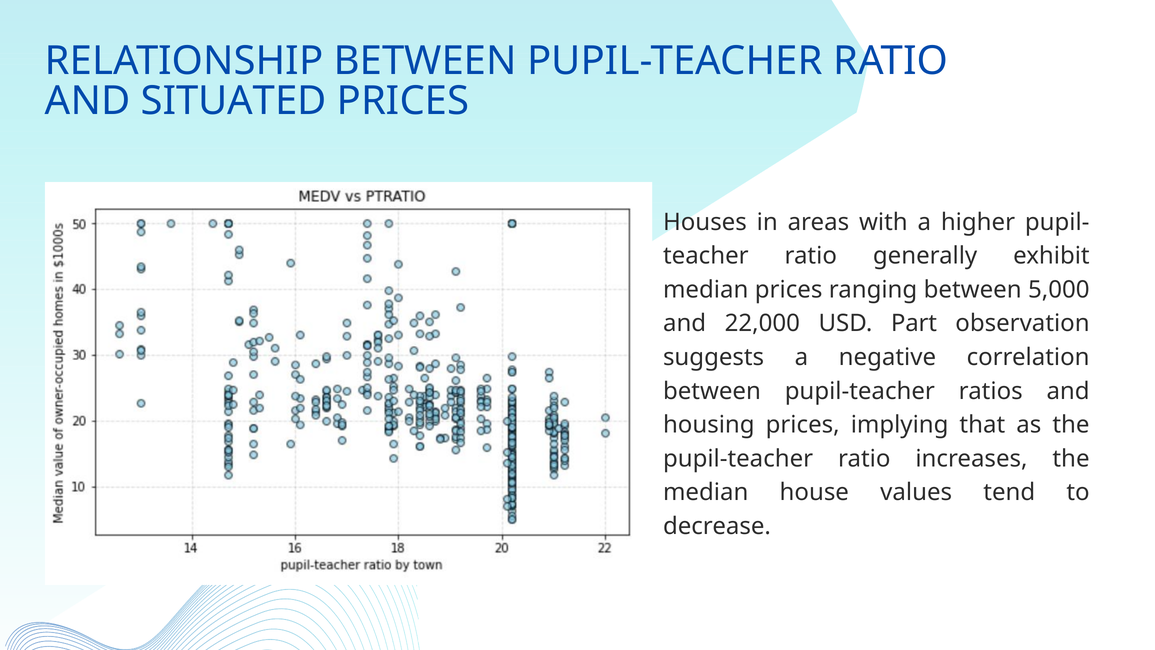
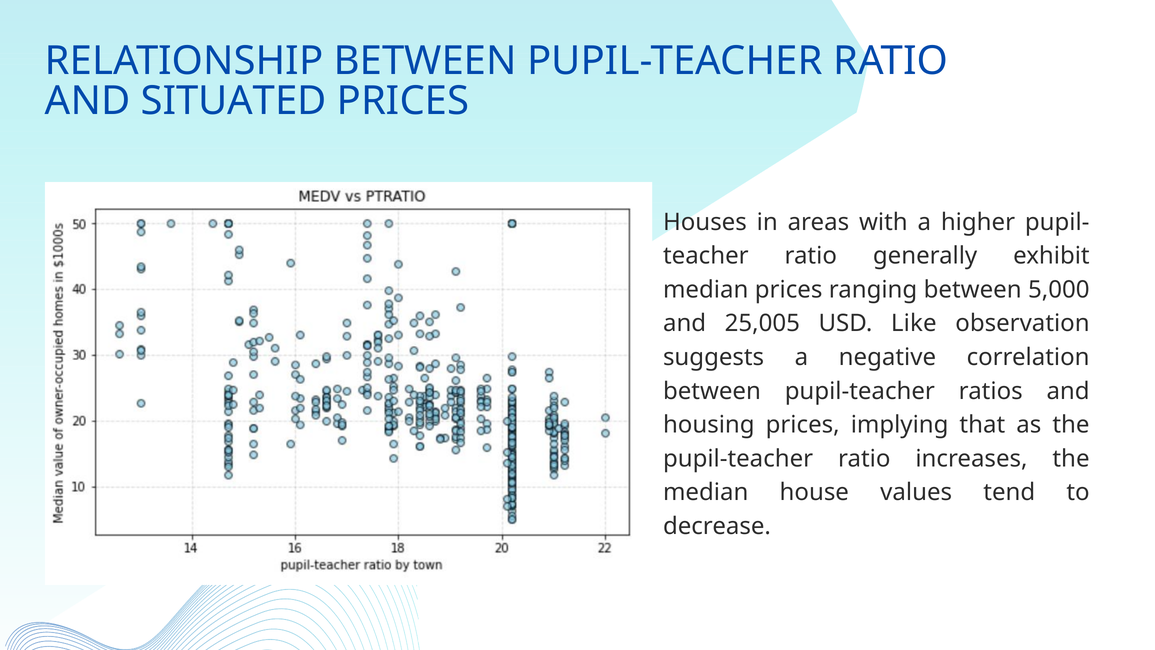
22,000: 22,000 -> 25,005
Part: Part -> Like
